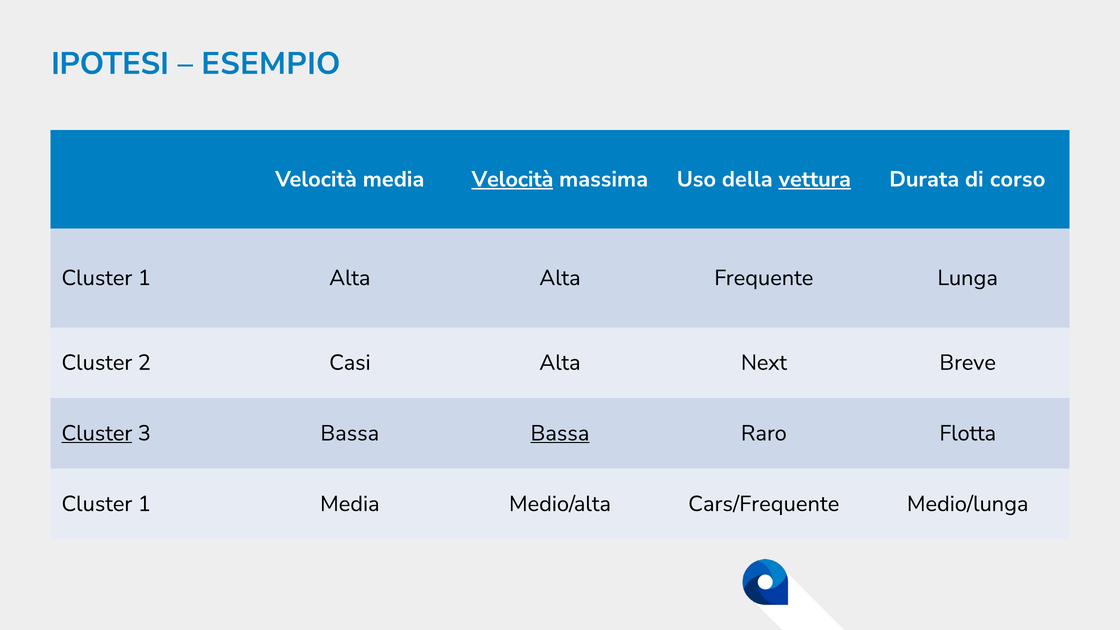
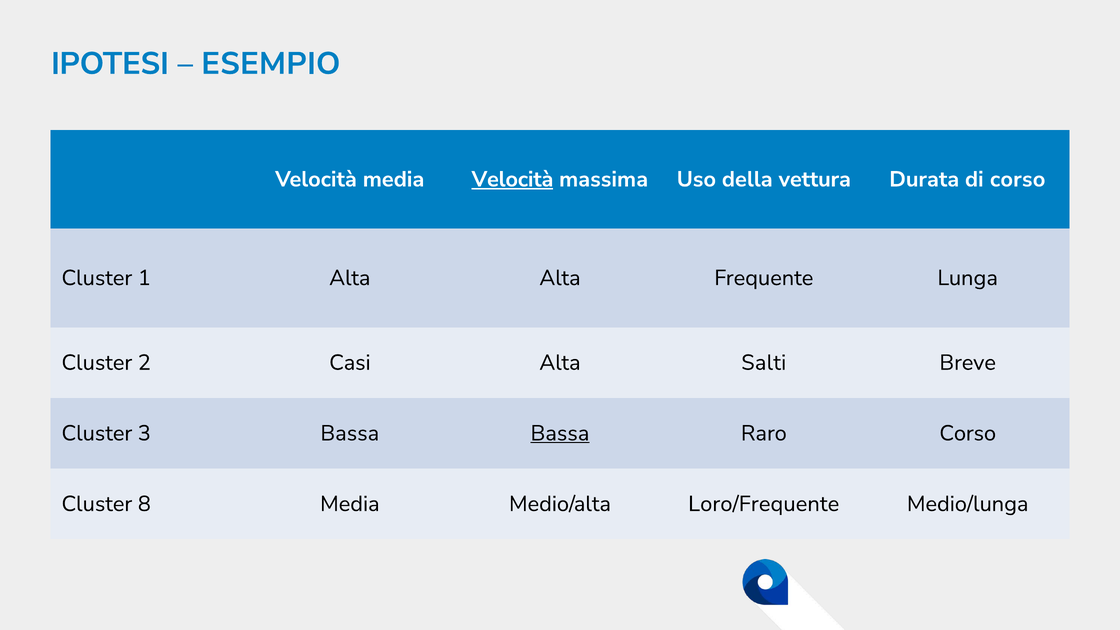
vettura underline: present -> none
Next: Next -> Salti
Cluster at (97, 433) underline: present -> none
Raro Flotta: Flotta -> Corso
1 at (144, 504): 1 -> 8
Cars/Frequente: Cars/Frequente -> Loro/Frequente
